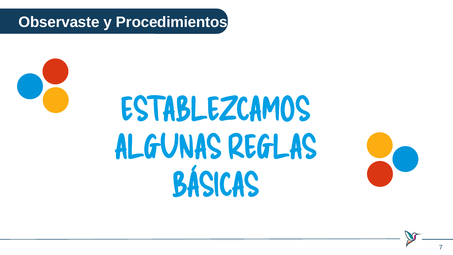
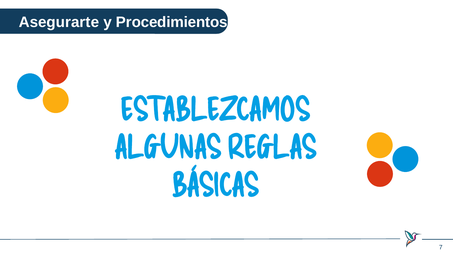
Observaste: Observaste -> Asegurarte
